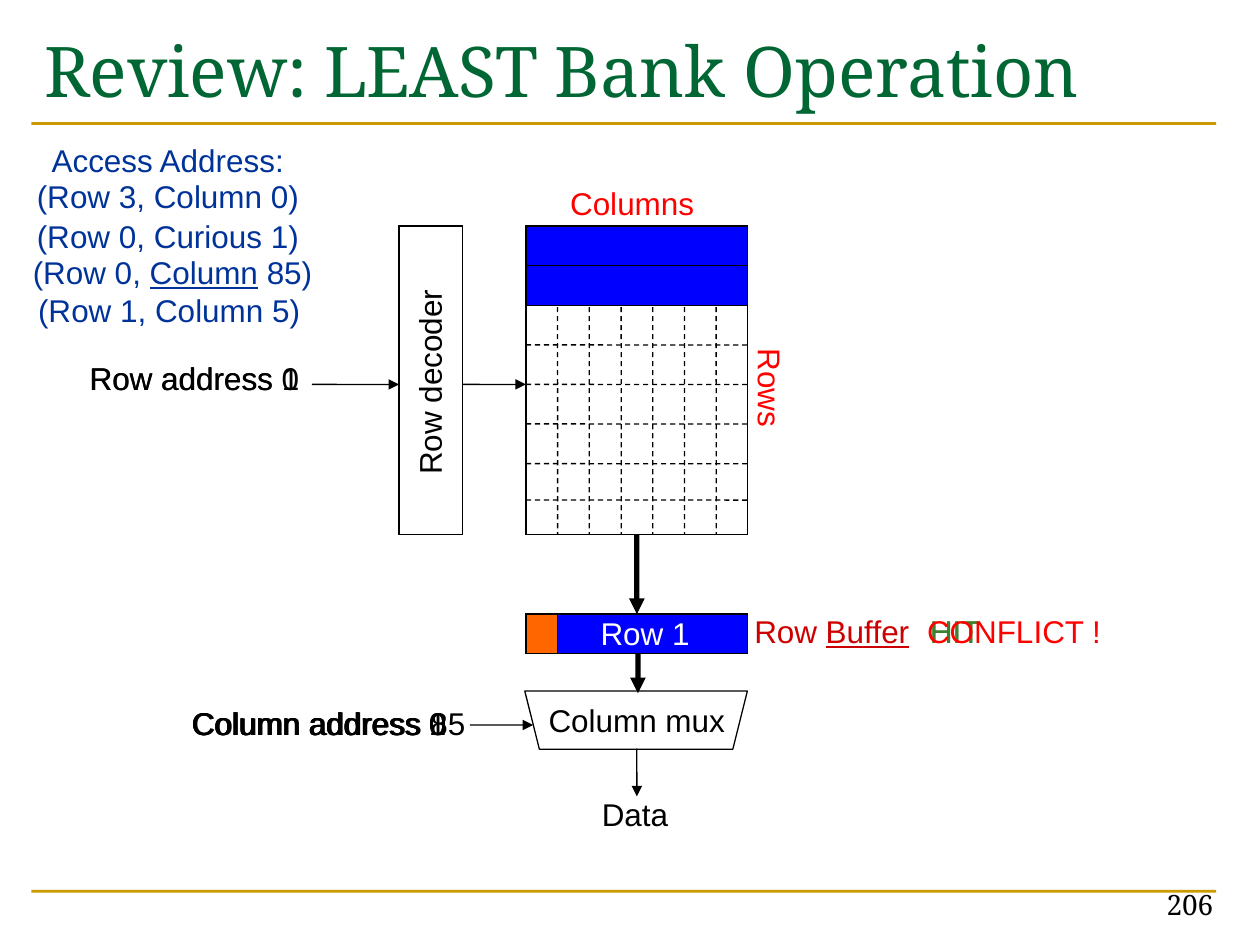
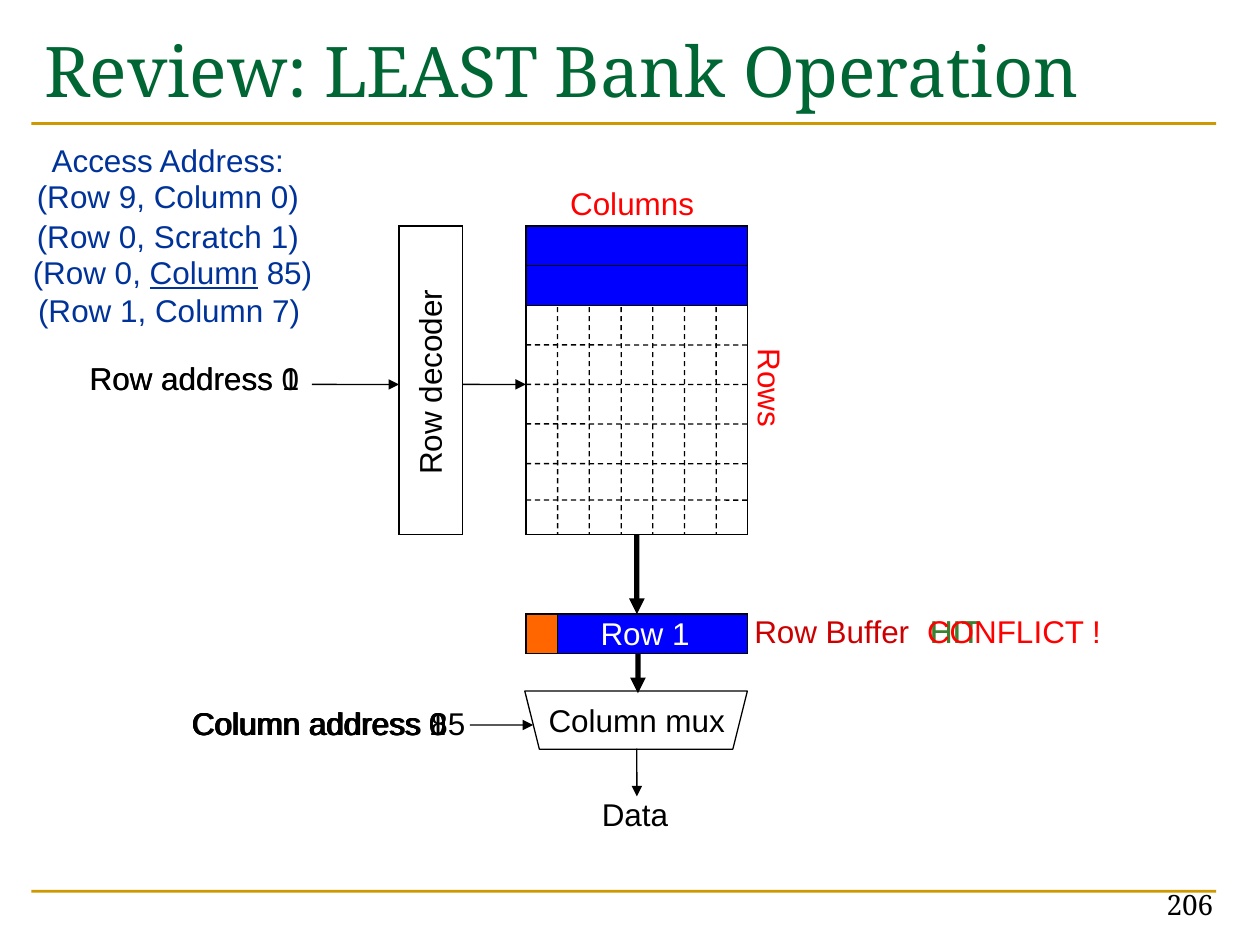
3: 3 -> 9
Curious: Curious -> Scratch
5: 5 -> 7
Buffer underline: present -> none
